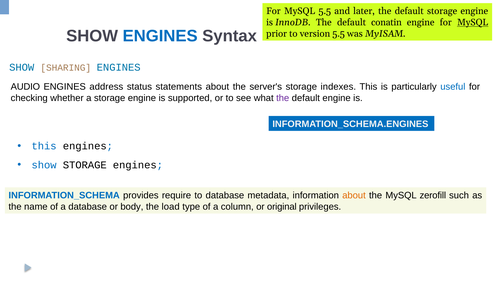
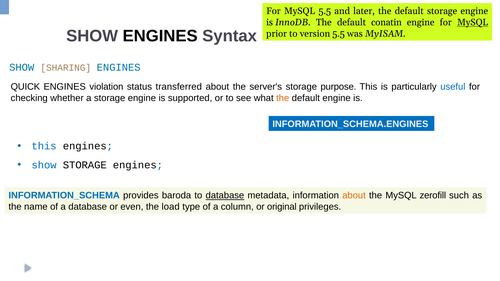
ENGINES at (160, 36) colour: blue -> black
AUDIO: AUDIO -> QUICK
address: address -> violation
statements: statements -> transferred
indexes: indexes -> purpose
the at (283, 98) colour: purple -> orange
require: require -> baroda
database at (225, 196) underline: none -> present
body: body -> even
